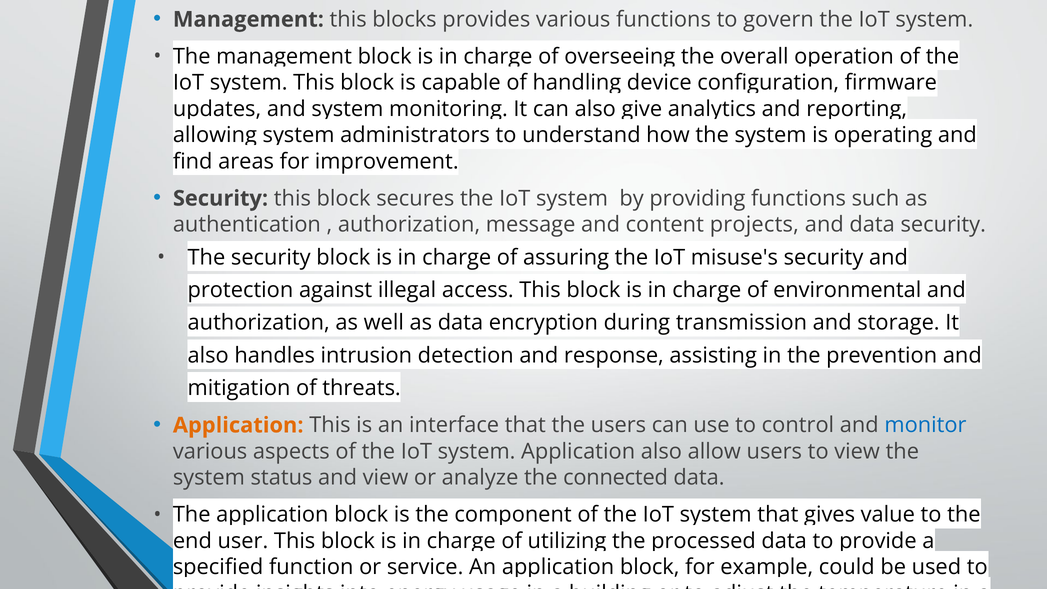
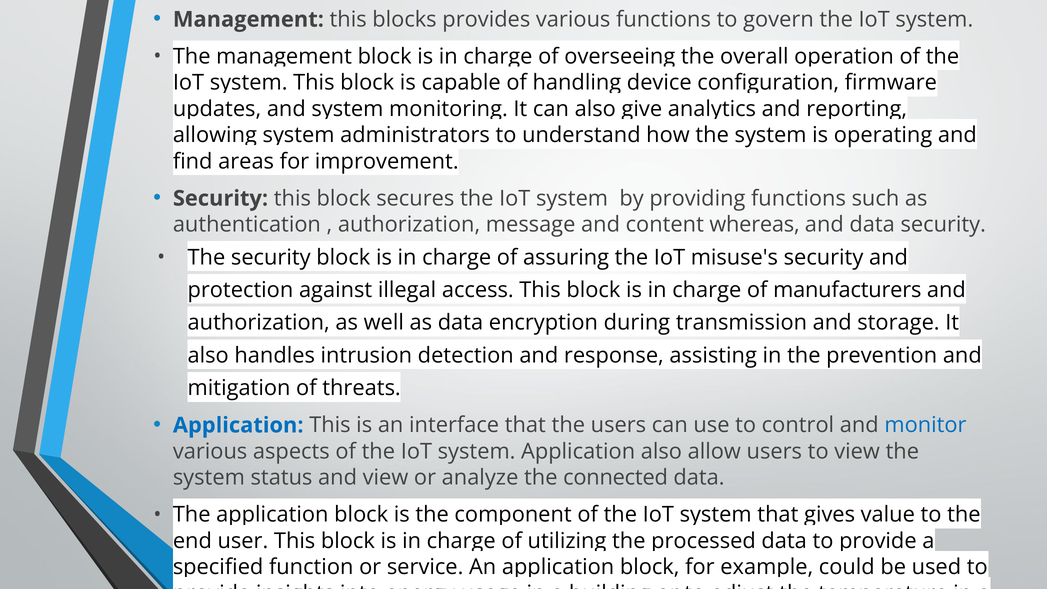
projects: projects -> whereas
environmental: environmental -> manufacturers
Application at (238, 425) colour: orange -> blue
